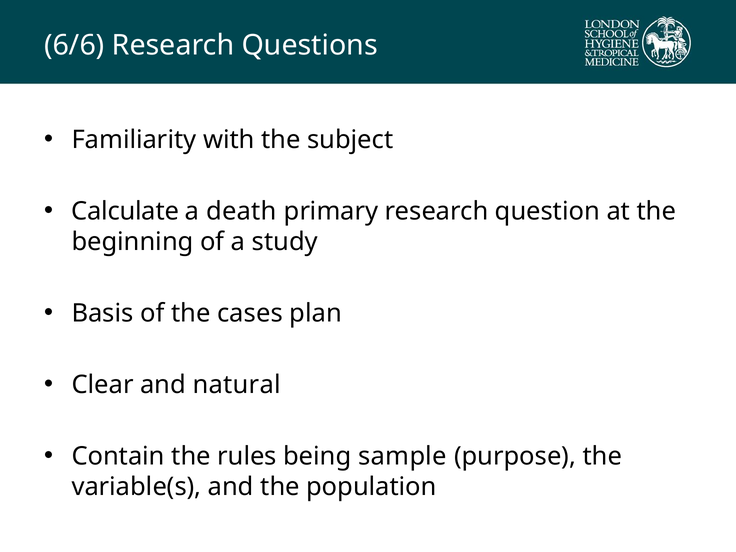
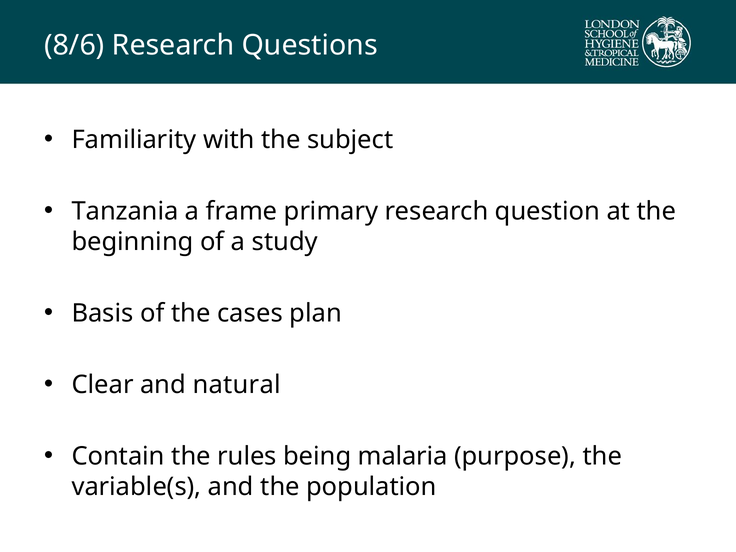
6/6: 6/6 -> 8/6
Calculate: Calculate -> Tanzania
death: death -> frame
sample: sample -> malaria
